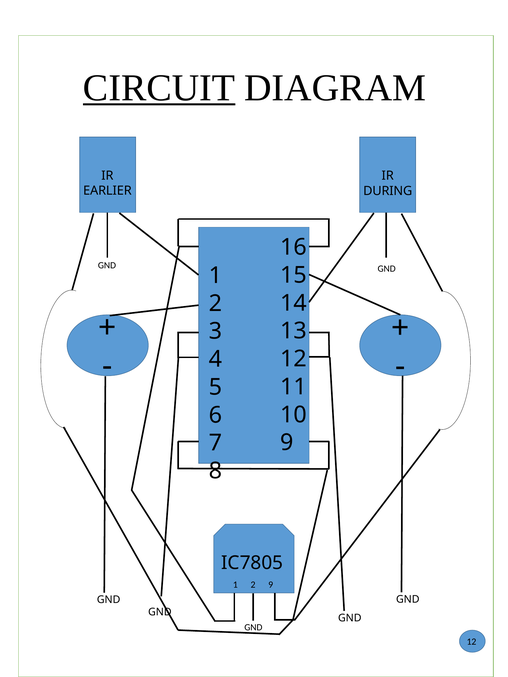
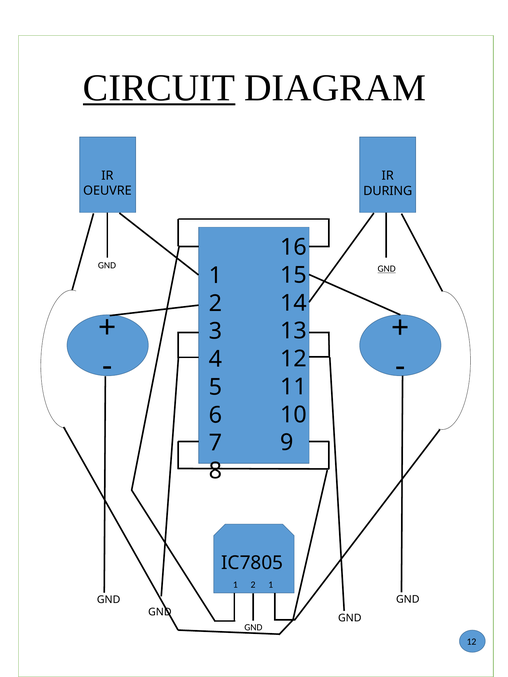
EARLIER: EARLIER -> OEUVRE
GND at (387, 269) underline: none -> present
2 9: 9 -> 1
